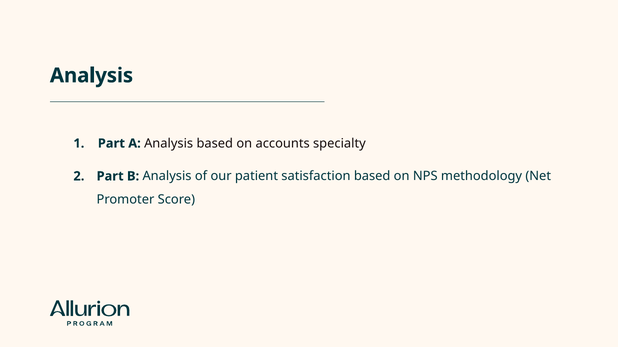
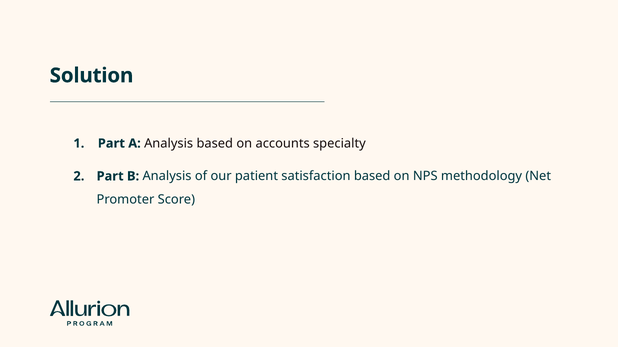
Analysis at (92, 76): Analysis -> Solution
